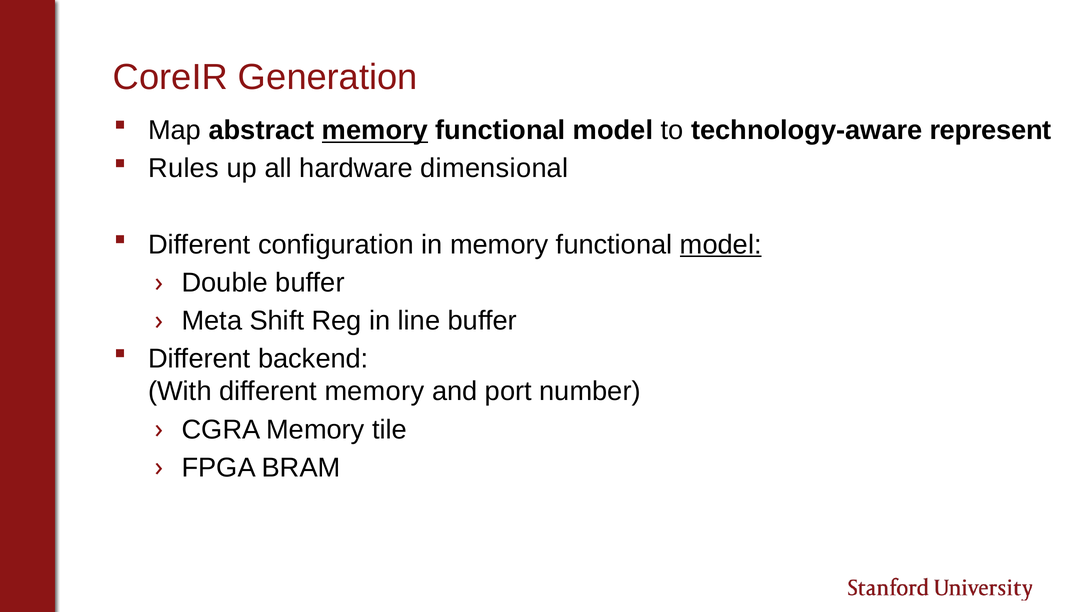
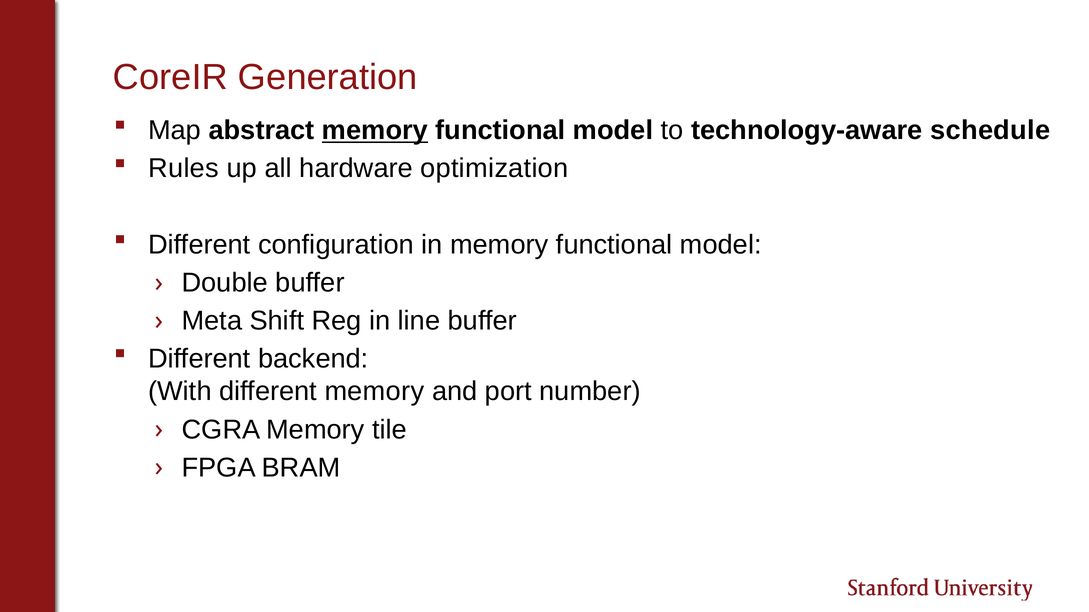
represent: represent -> schedule
dimensional: dimensional -> optimization
model at (721, 245) underline: present -> none
